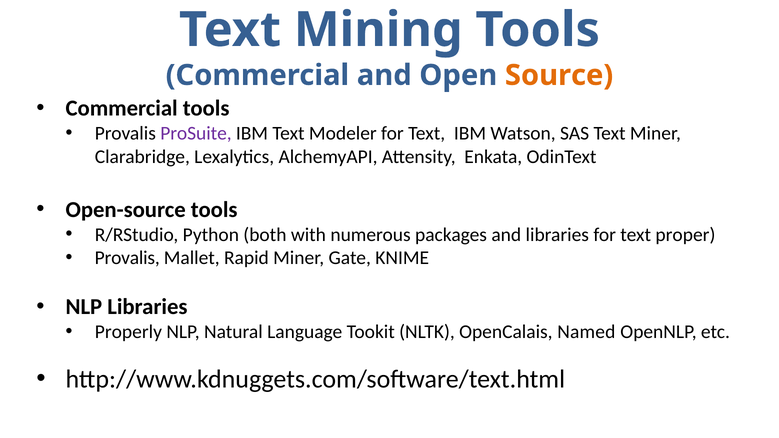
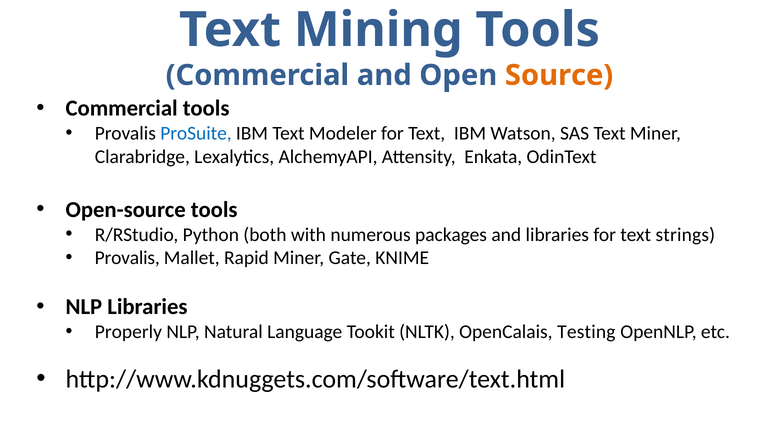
ProSuite colour: purple -> blue
proper: proper -> strings
Named: Named -> Testing
